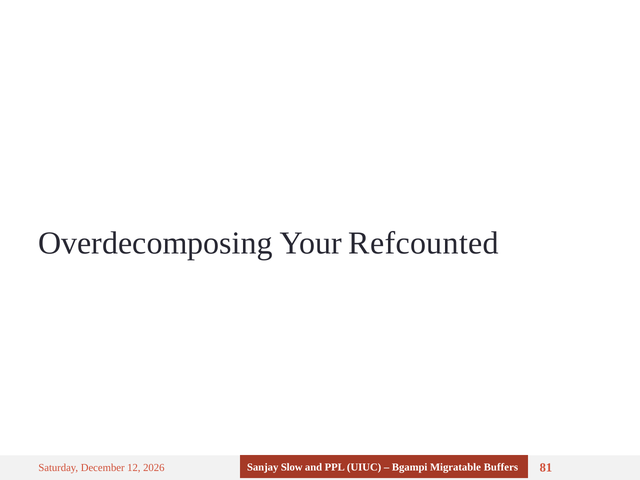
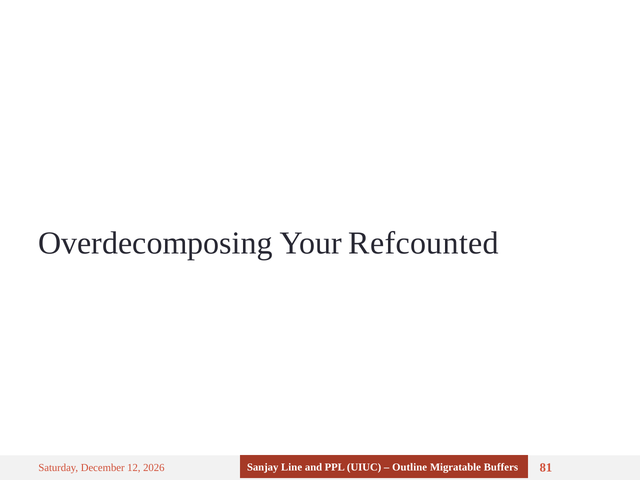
Slow: Slow -> Line
Bgampi: Bgampi -> Outline
